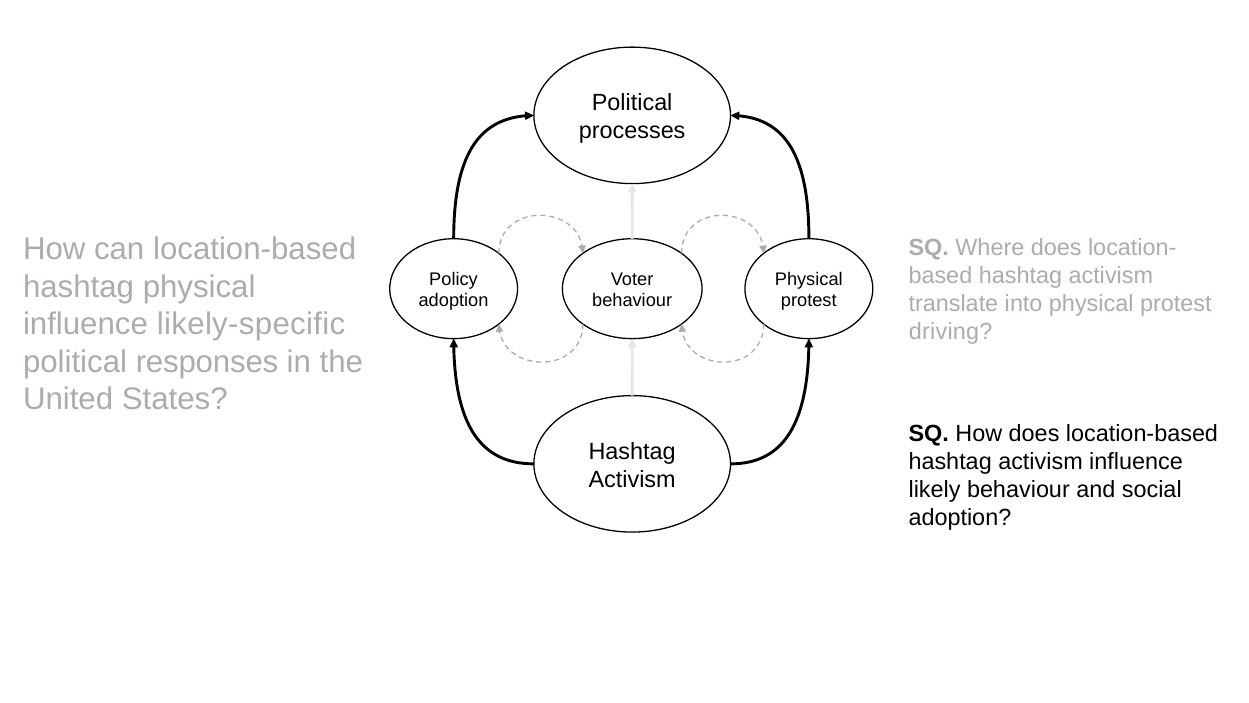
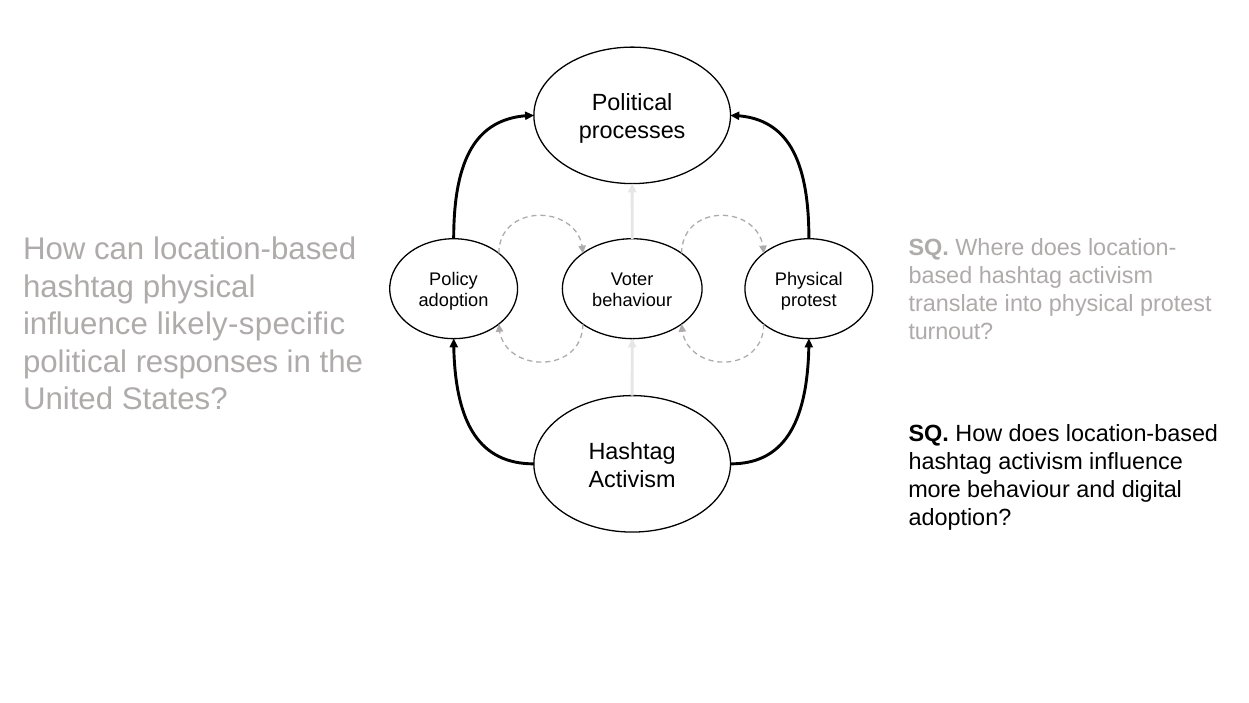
driving: driving -> turnout
likely: likely -> more
social: social -> digital
